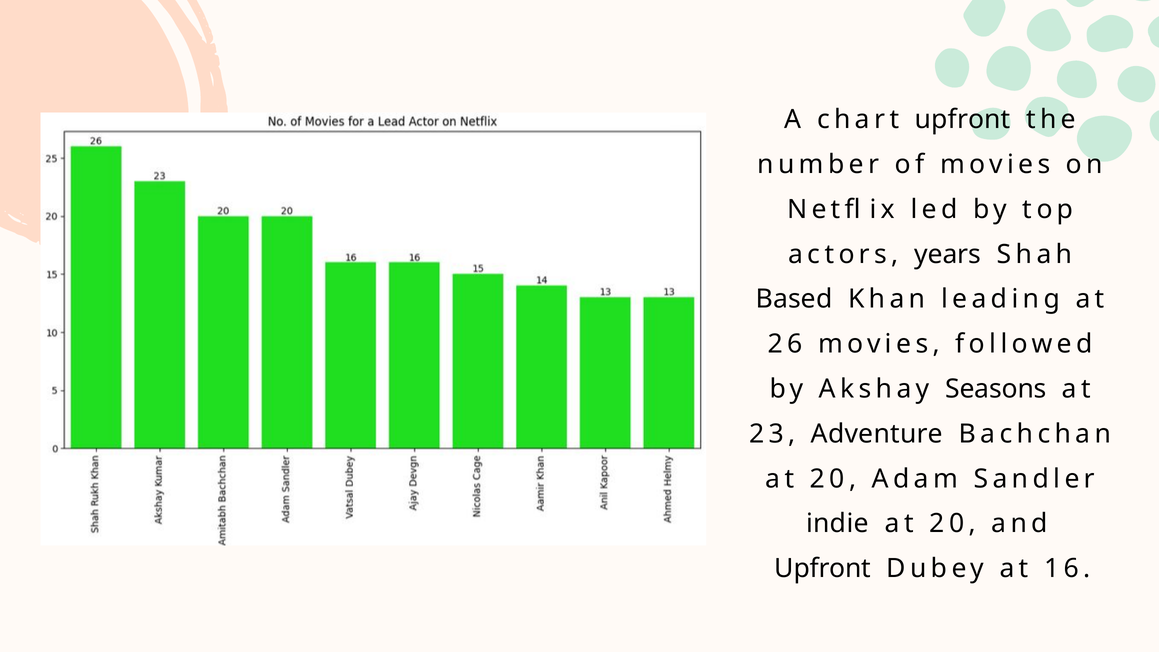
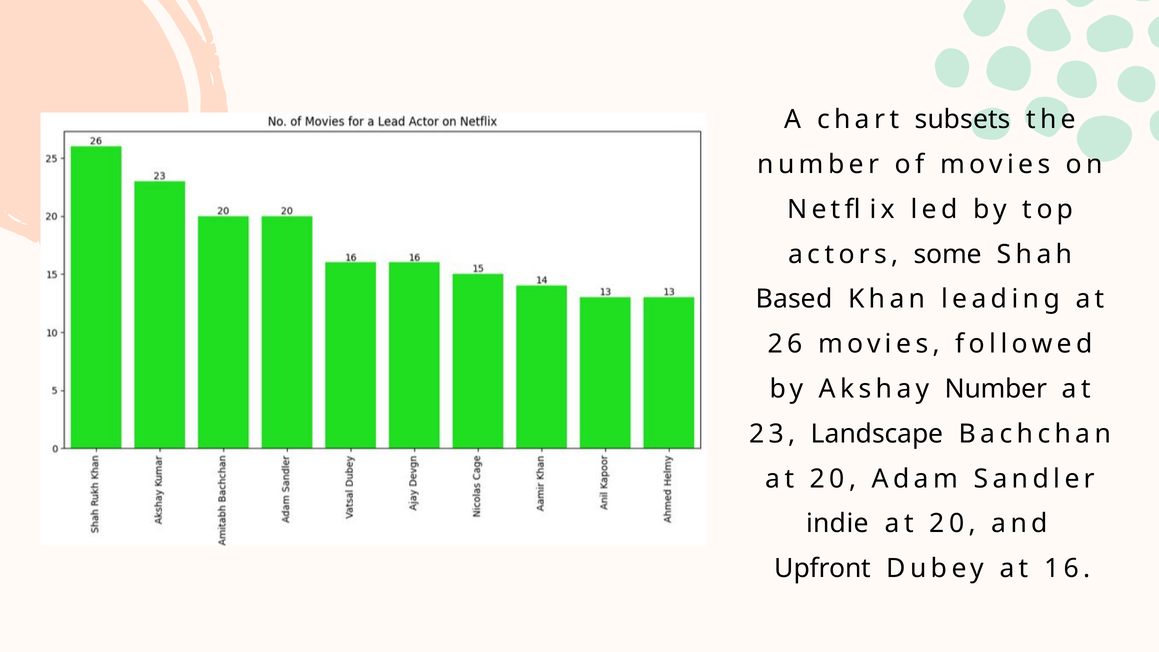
chart upfront: upfront -> subsets
years: years -> some
Akshay Seasons: Seasons -> Number
Adventure: Adventure -> Landscape
